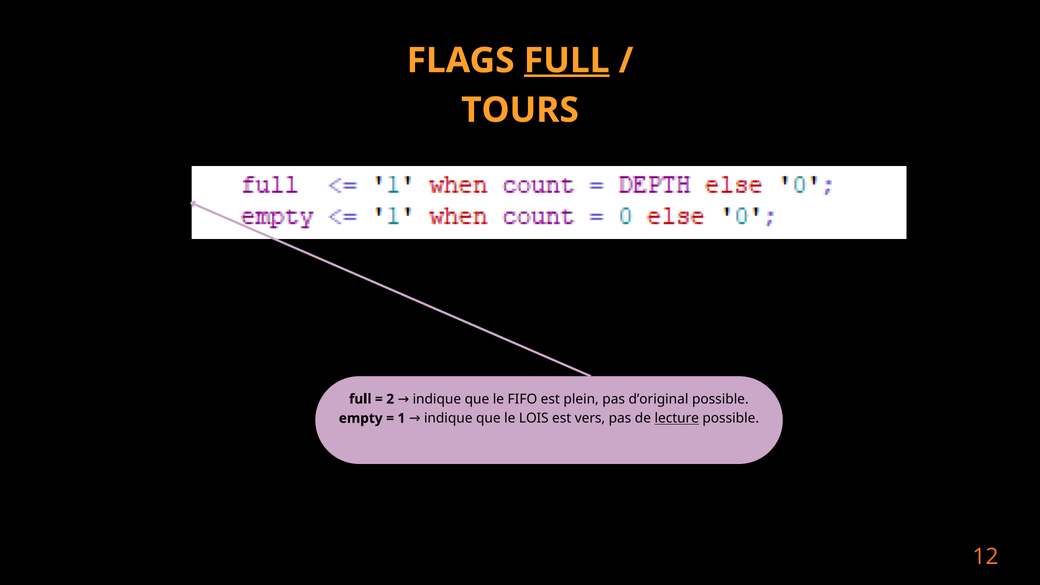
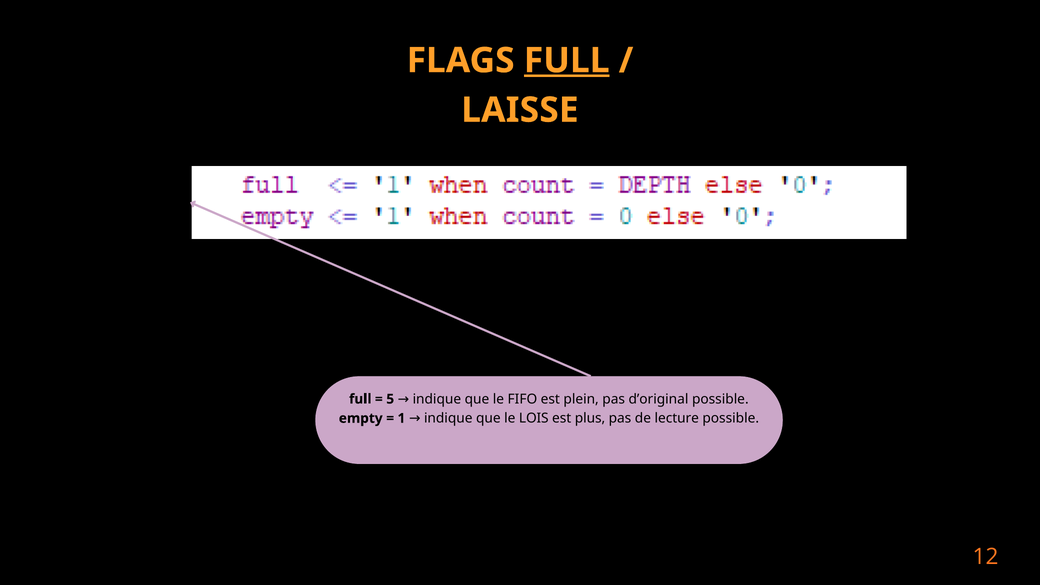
TOURS: TOURS -> LAISSE
2: 2 -> 5
vers: vers -> plus
lecture underline: present -> none
